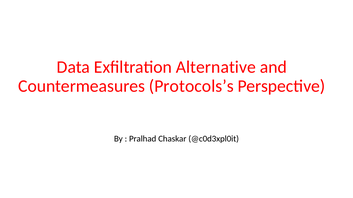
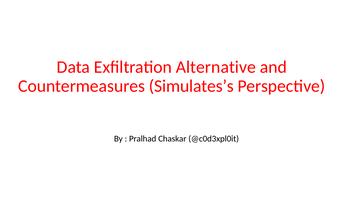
Protocols’s: Protocols’s -> Simulates’s
